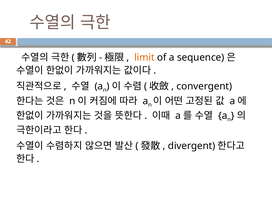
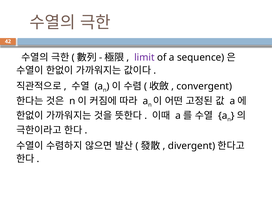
limit colour: orange -> purple
